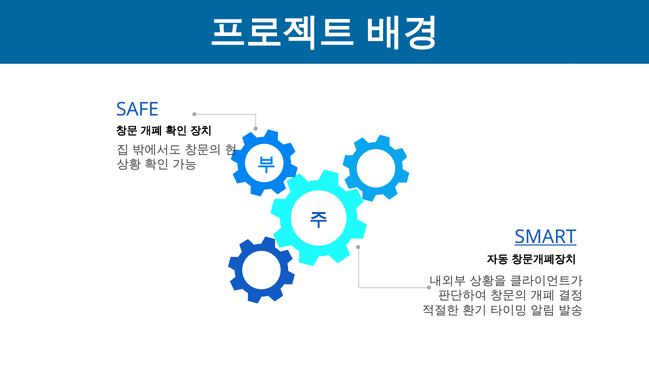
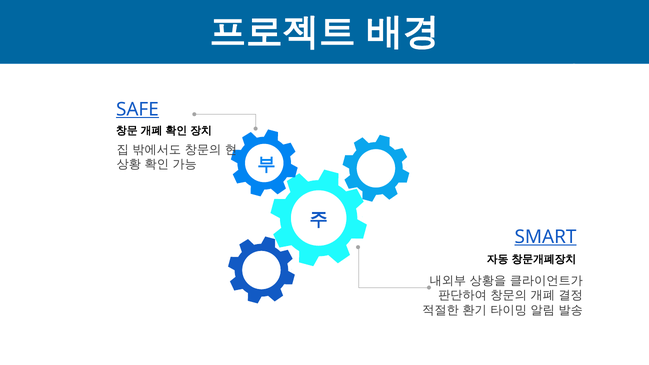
SAFE underline: none -> present
